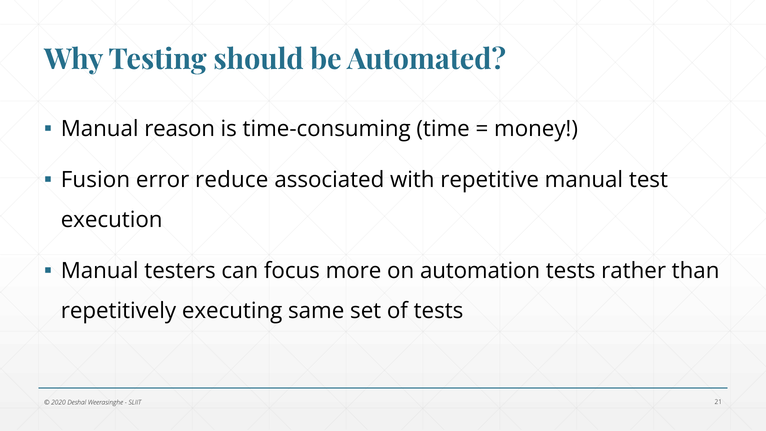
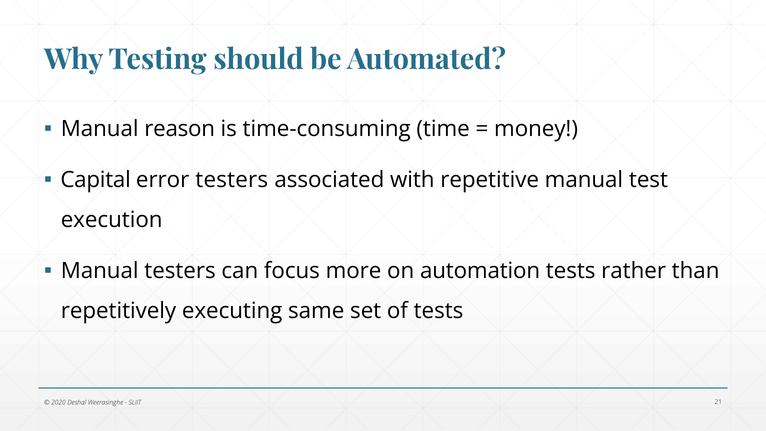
Fusion: Fusion -> Capital
error reduce: reduce -> testers
